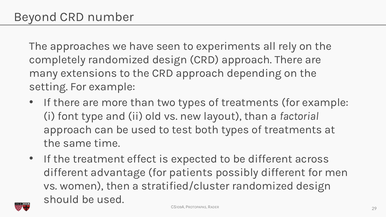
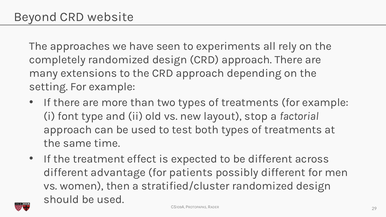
number: number -> website
layout than: than -> stop
